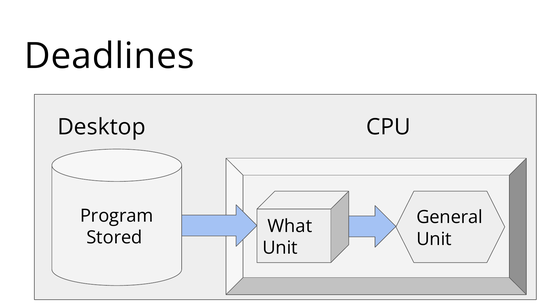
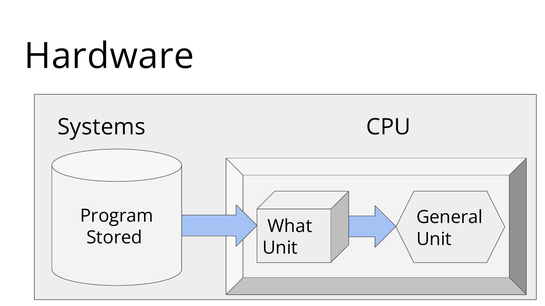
Deadlines: Deadlines -> Hardware
Desktop: Desktop -> Systems
